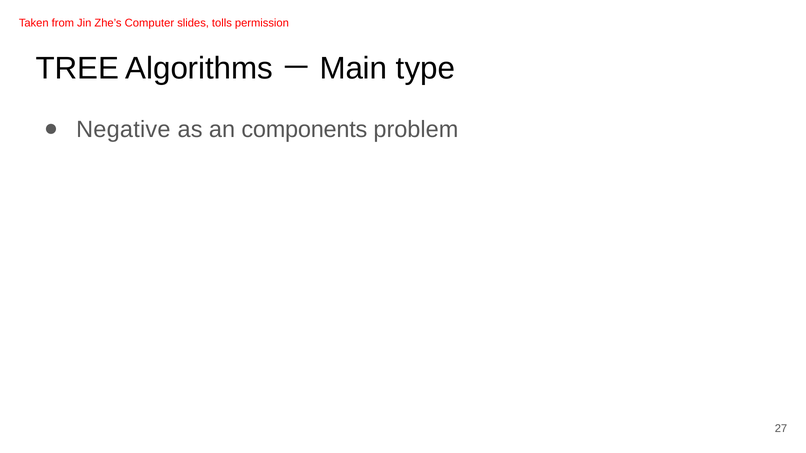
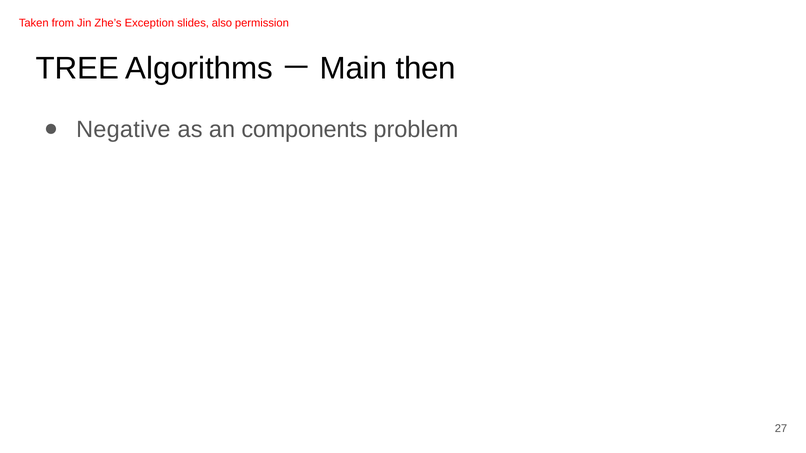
Computer: Computer -> Exception
tolls: tolls -> also
type: type -> then
